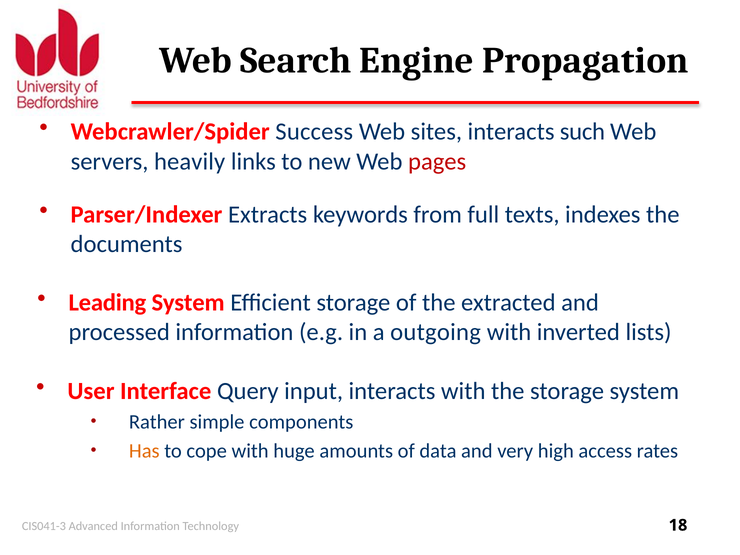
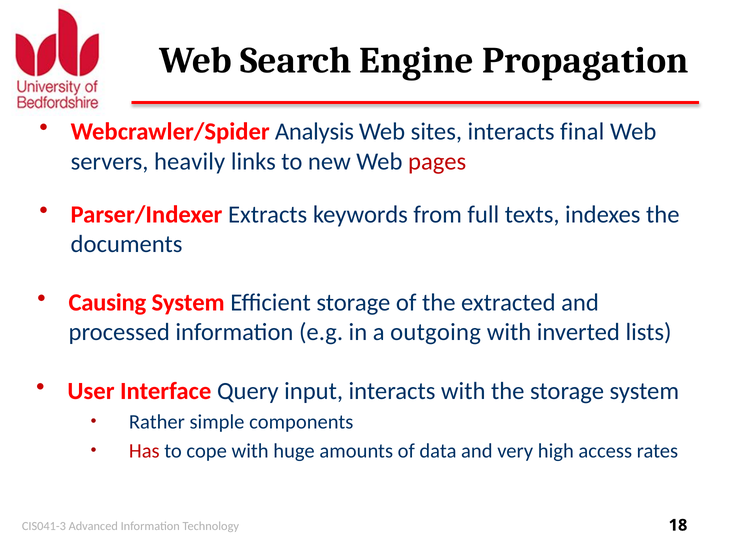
Success: Success -> Analysis
such: such -> final
Leading: Leading -> Causing
Has colour: orange -> red
